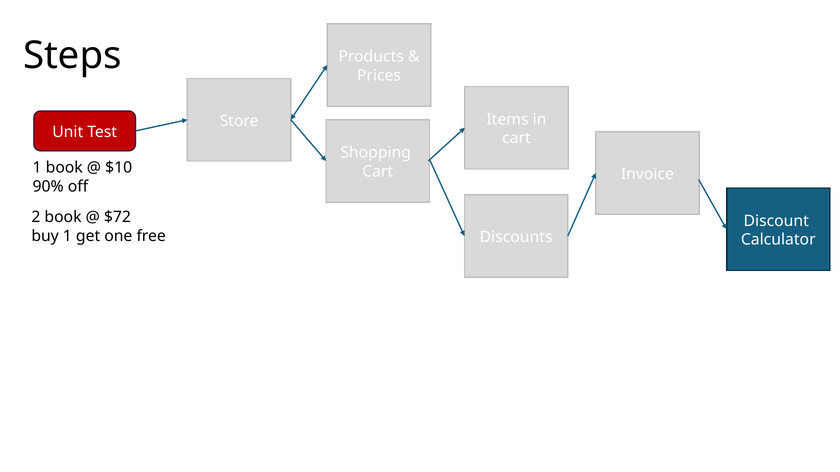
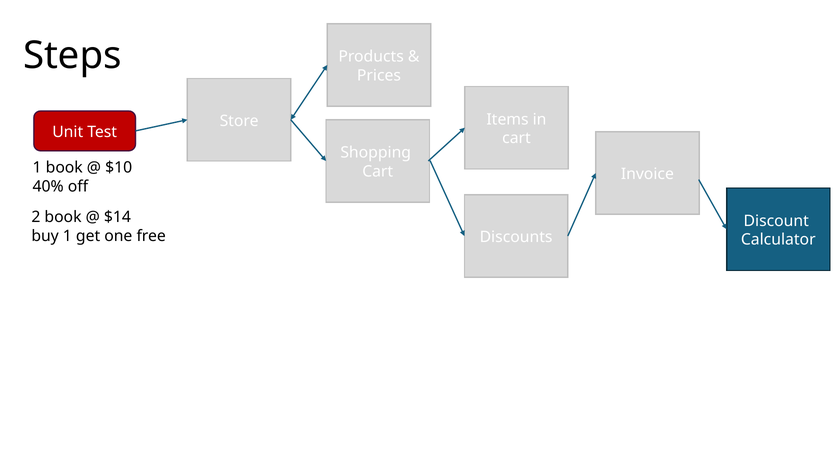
90%: 90% -> 40%
$72: $72 -> $14
